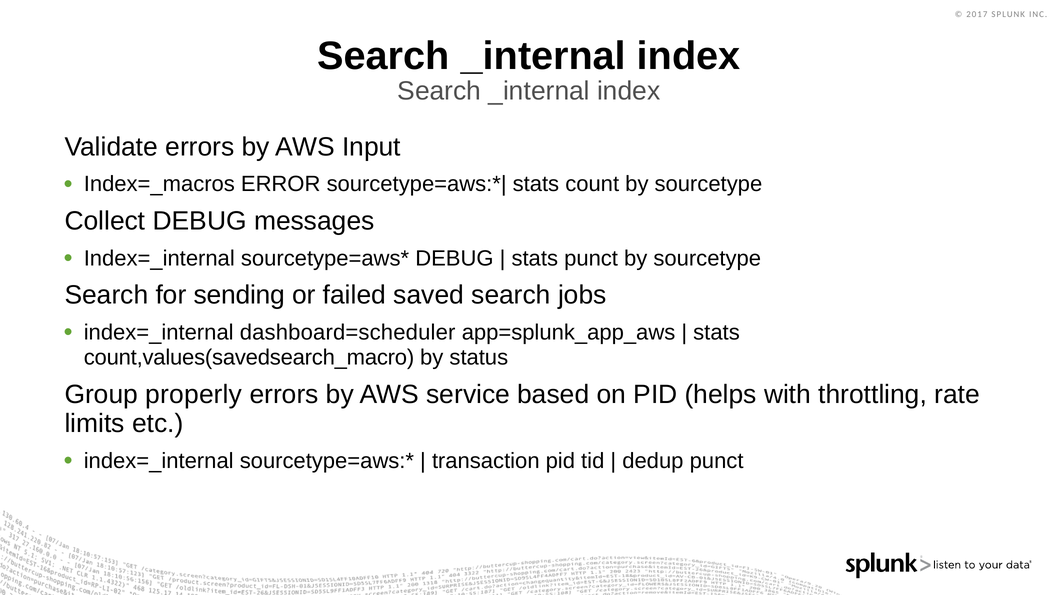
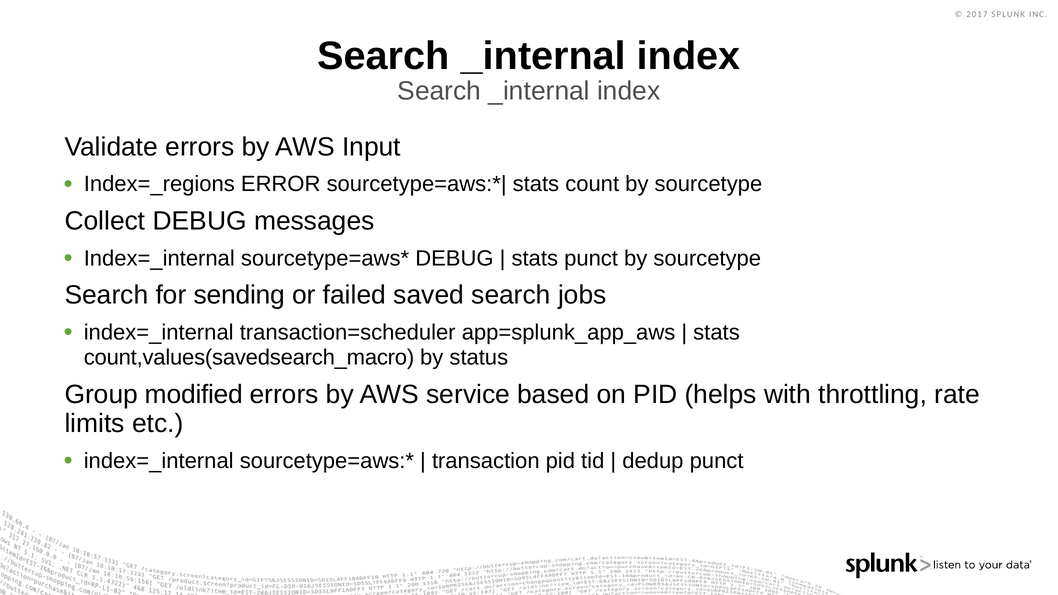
Index=_macros: Index=_macros -> Index=_regions
dashboard=scheduler: dashboard=scheduler -> transaction=scheduler
properly: properly -> modified
